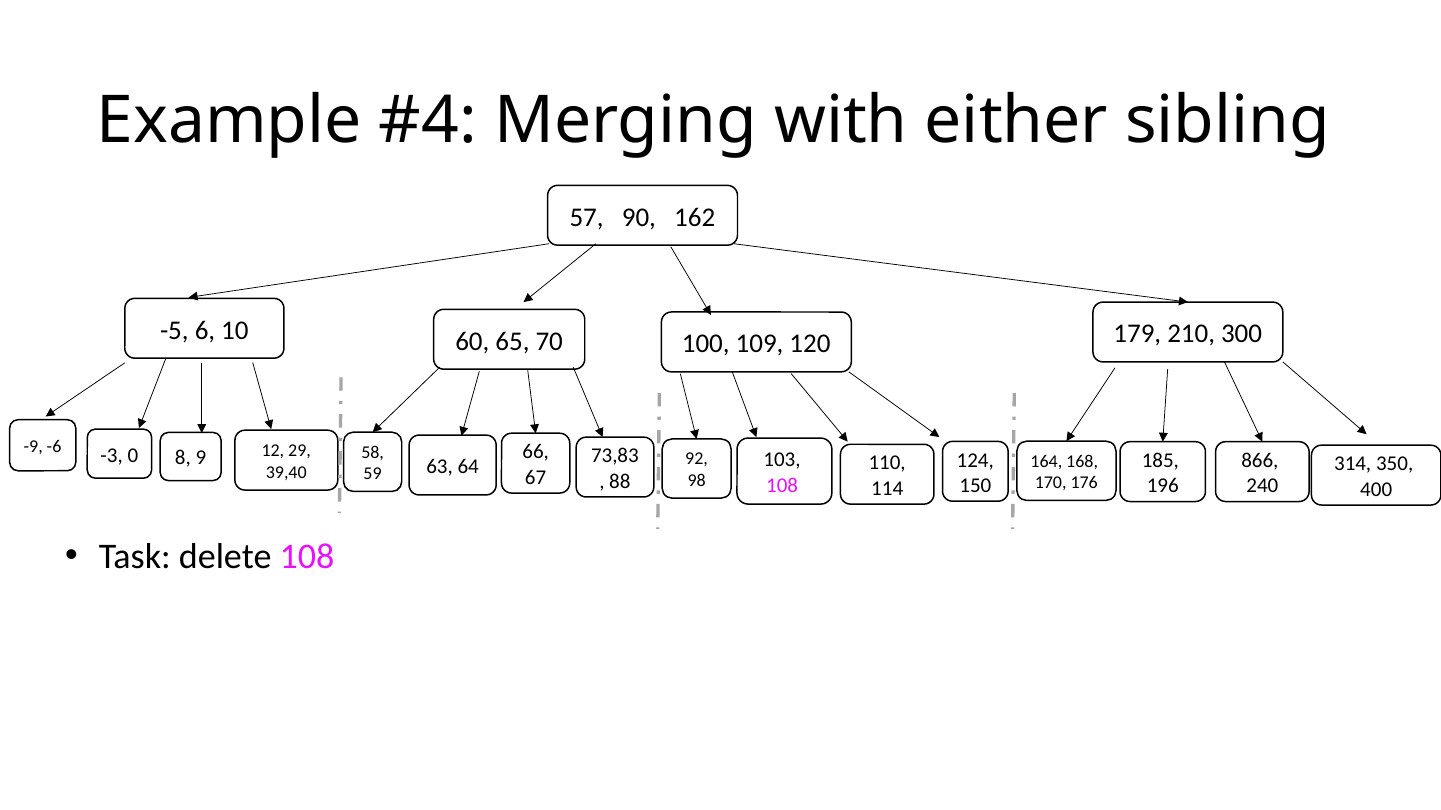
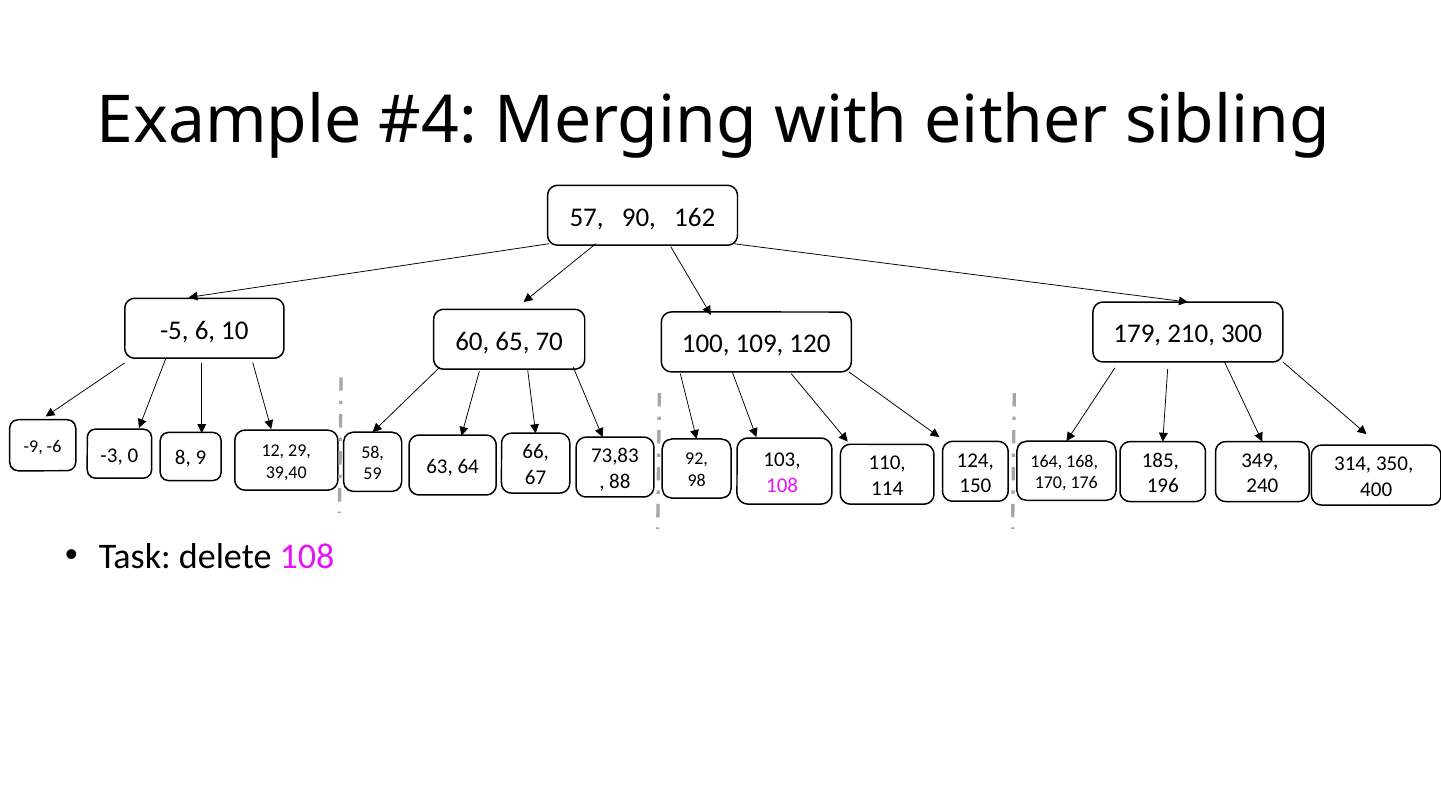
866: 866 -> 349
